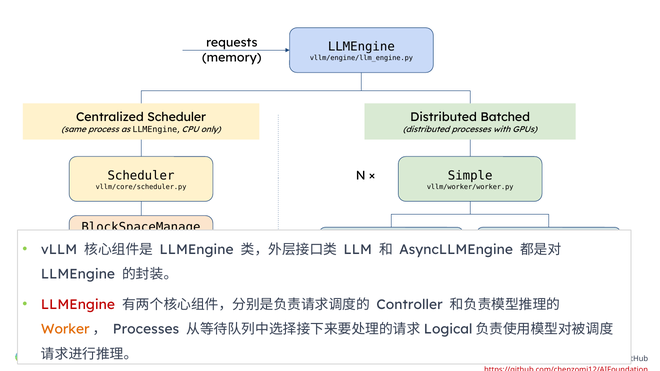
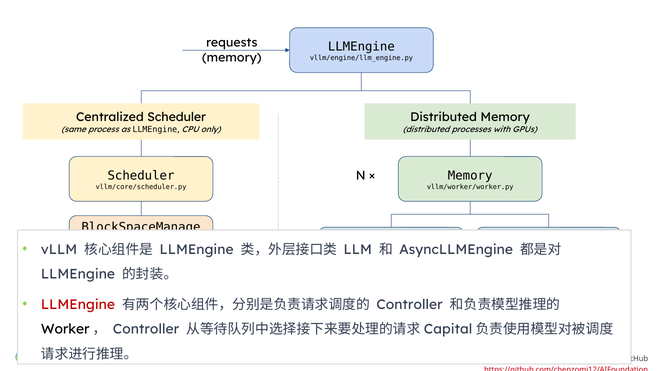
Distributed Batched: Batched -> Memory
Simple at (470, 176): Simple -> Memory
Worker colour: orange -> black
Processes at (146, 330): Processes -> Controller
Logical: Logical -> Capital
